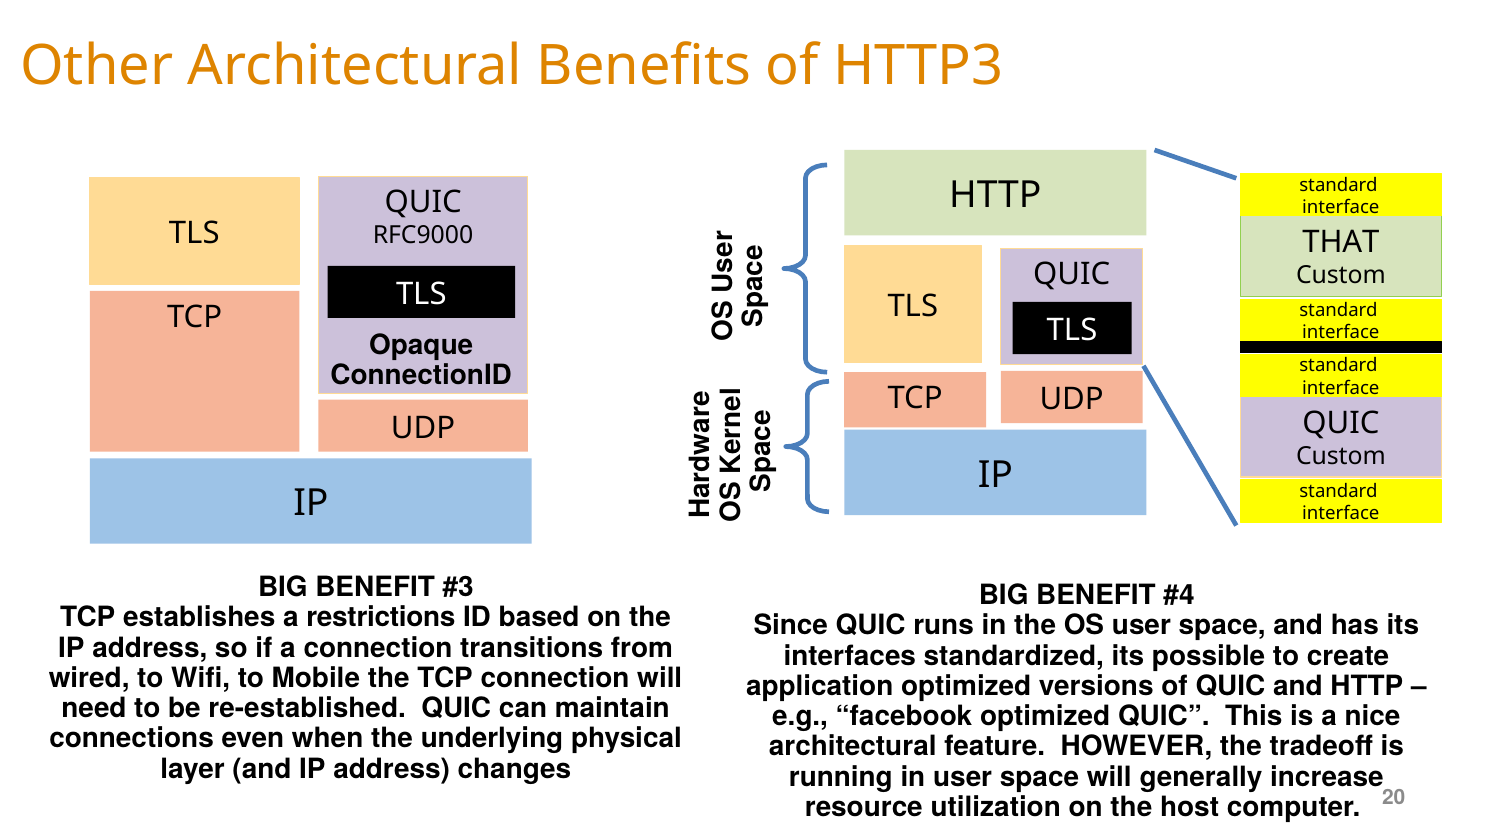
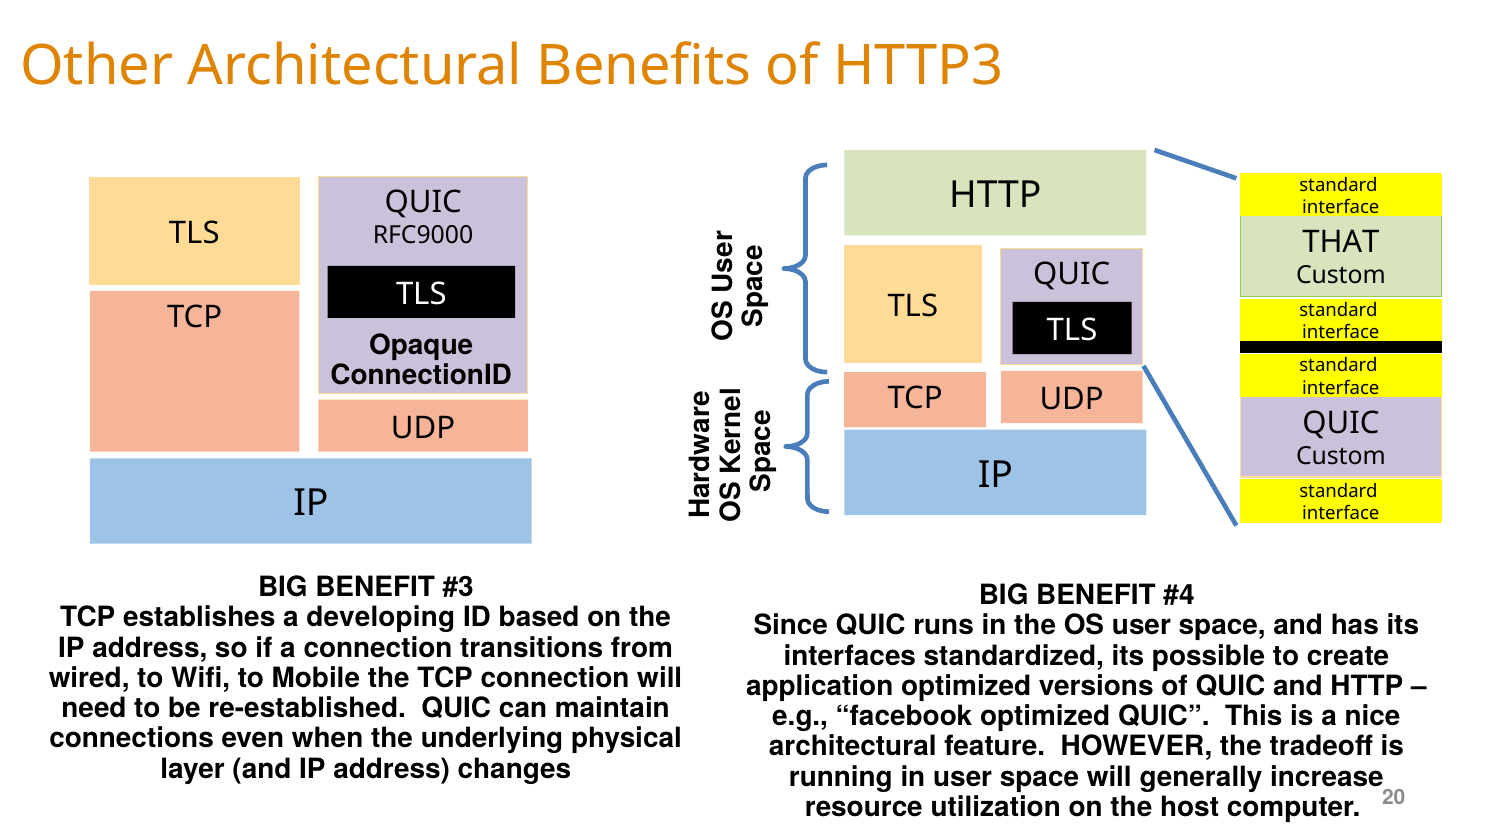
restrictions: restrictions -> developing
